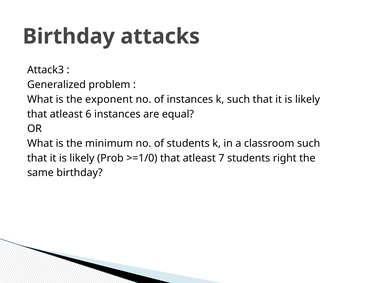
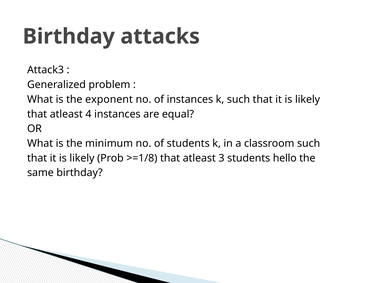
6: 6 -> 4
>=1/0: >=1/0 -> >=1/8
7: 7 -> 3
right: right -> hello
